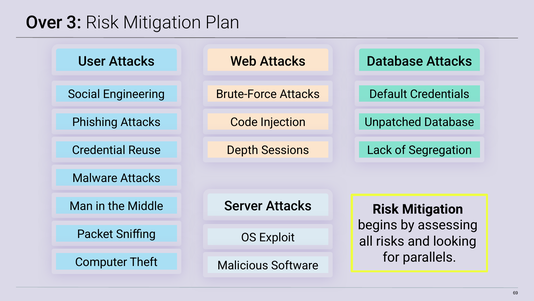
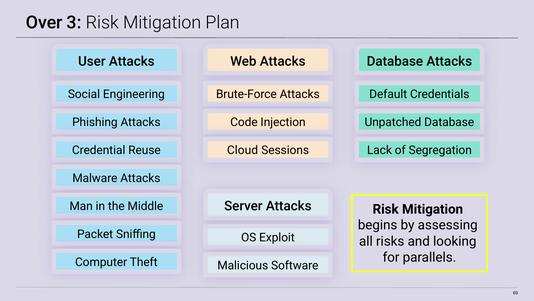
Depth: Depth -> Cloud
